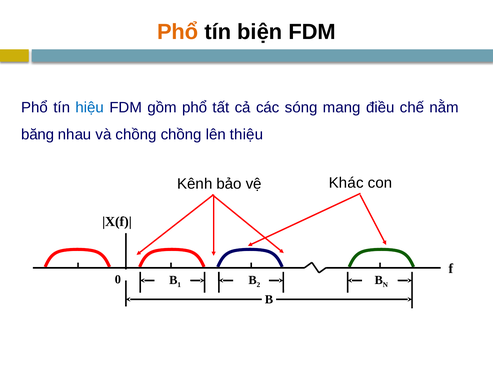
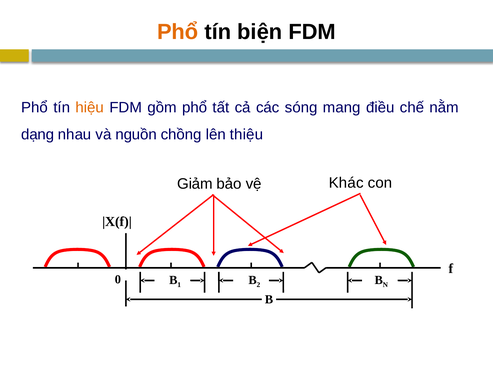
hiệu colour: blue -> orange
băng: băng -> dạng
và chồng: chồng -> nguồn
Kênh: Kênh -> Giảm
